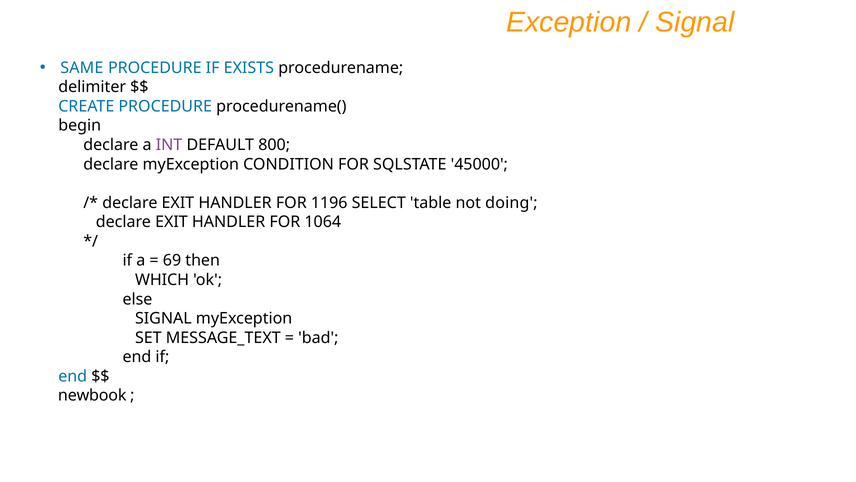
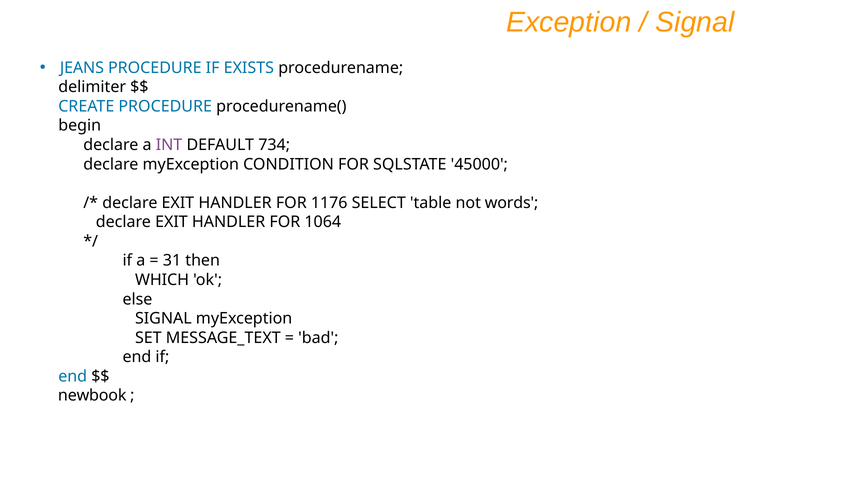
SAME: SAME -> JEANS
800: 800 -> 734
1196: 1196 -> 1176
doing: doing -> words
69: 69 -> 31
